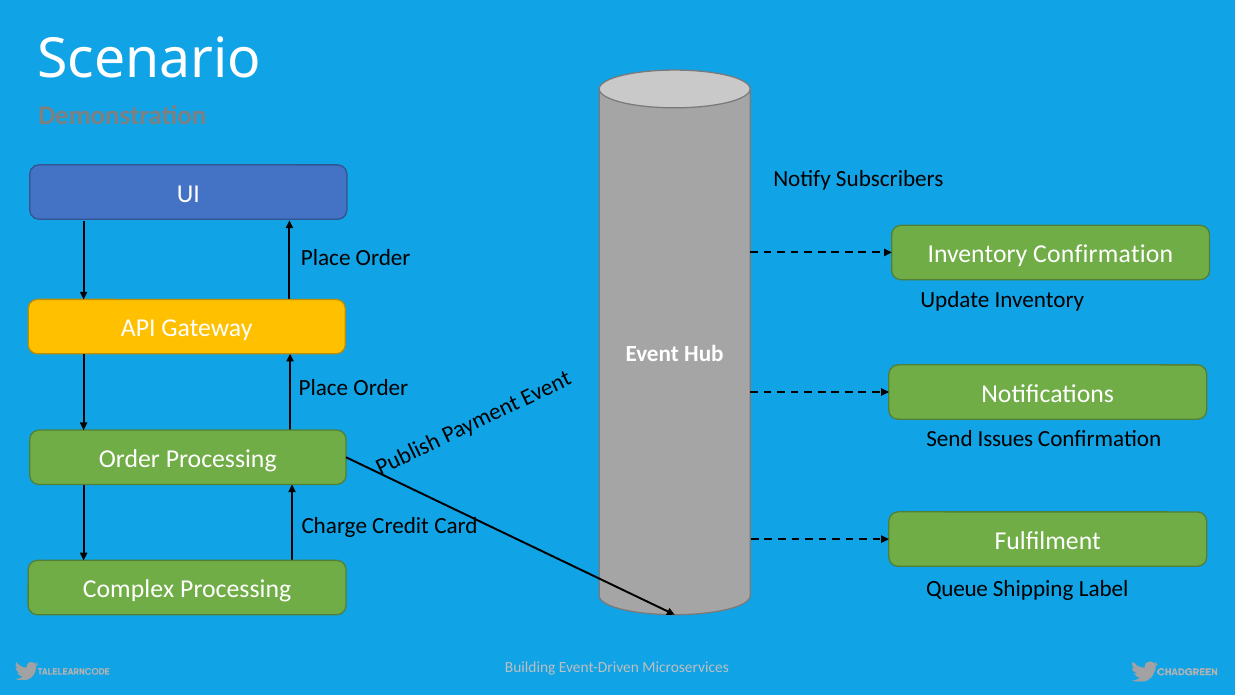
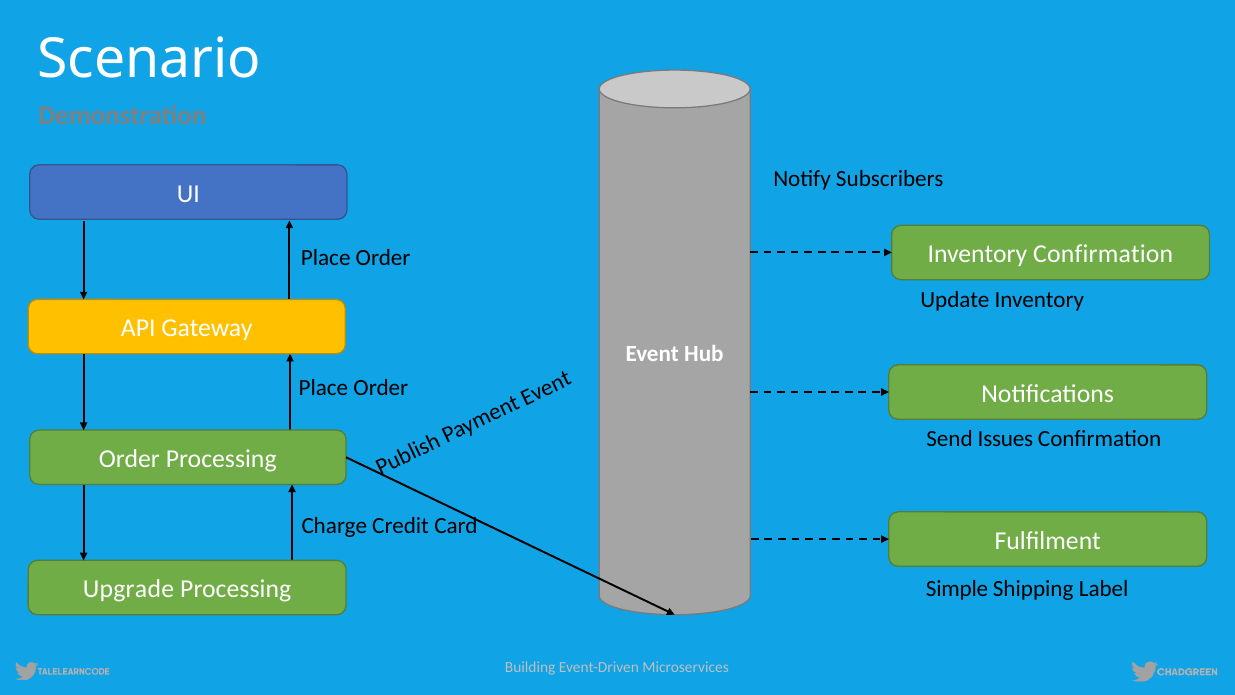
Complex: Complex -> Upgrade
Queue: Queue -> Simple
